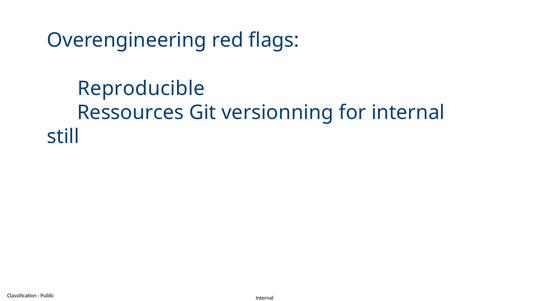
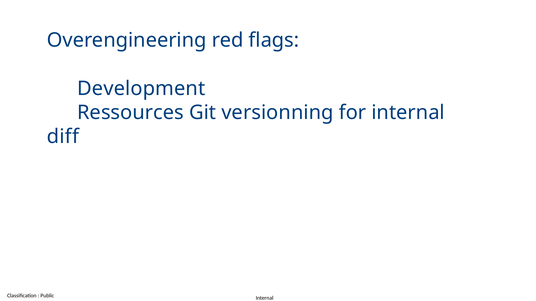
Reproducible: Reproducible -> Development
still: still -> diff
